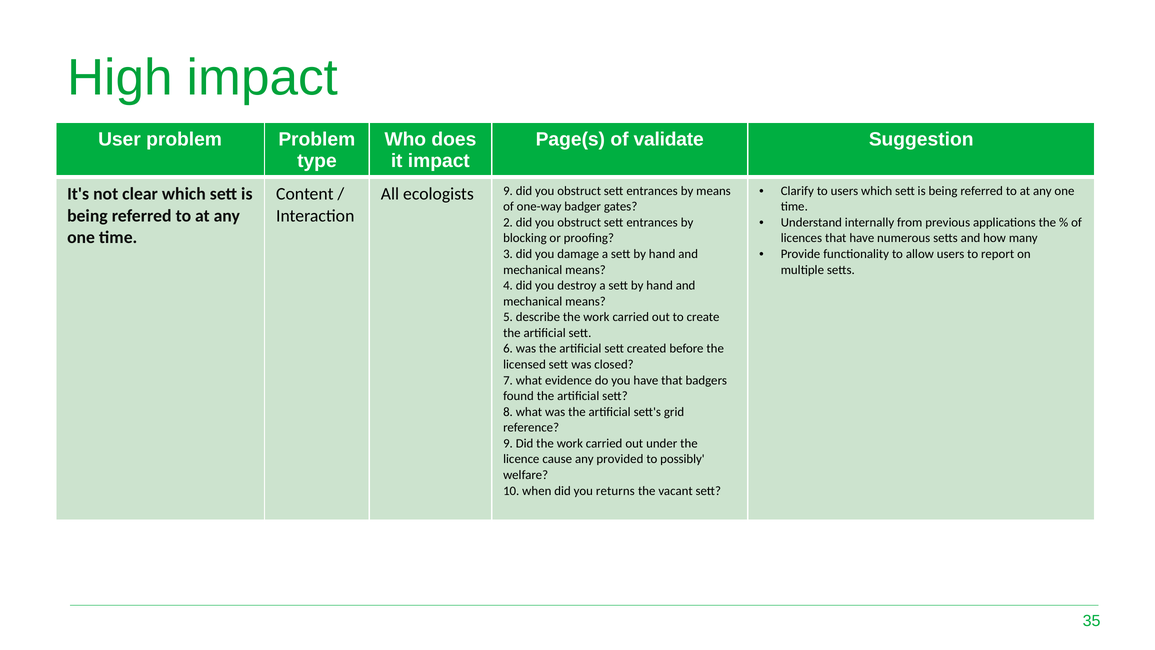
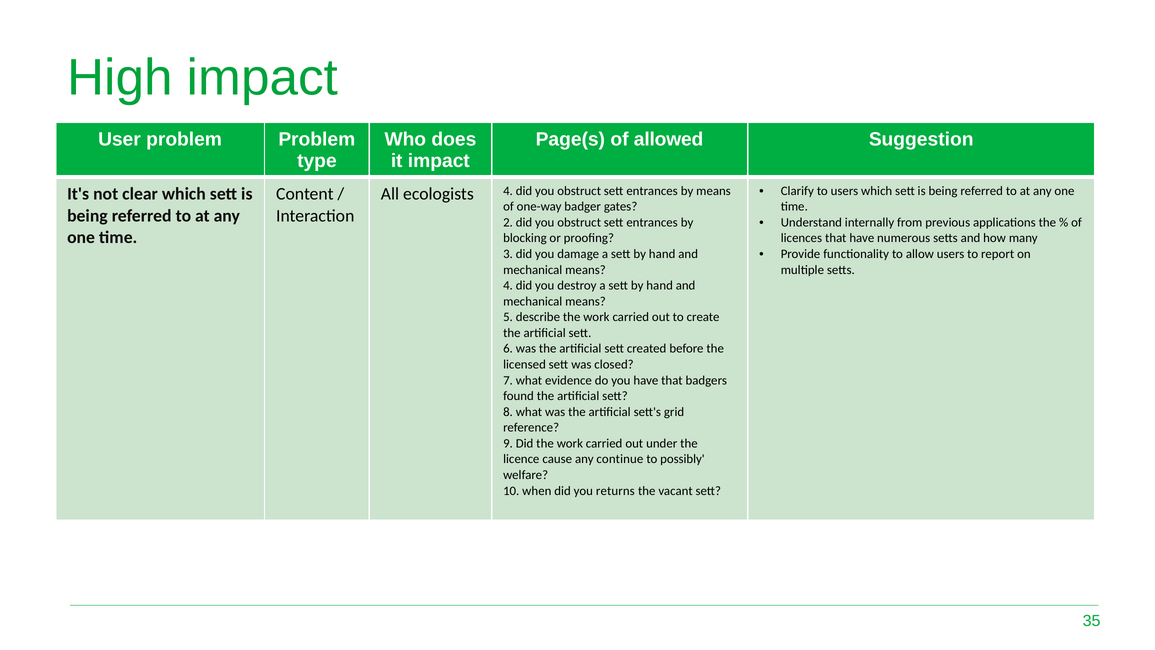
validate: validate -> allowed
ecologists 9: 9 -> 4
provided: provided -> continue
